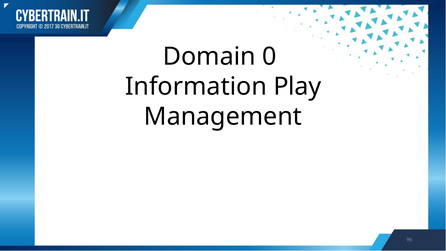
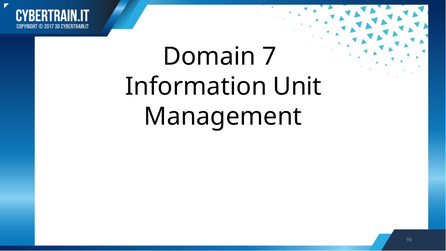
0: 0 -> 7
Play: Play -> Unit
